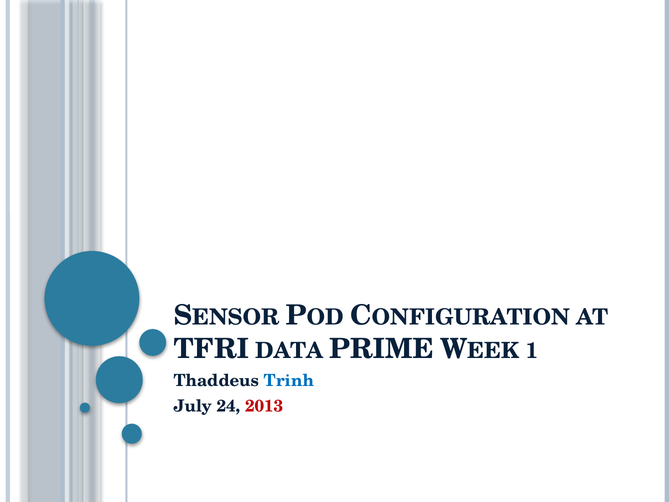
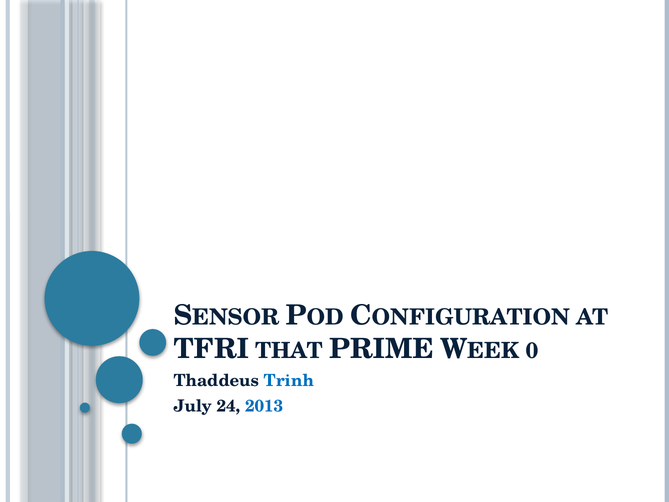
DATA: DATA -> THAT
1: 1 -> 0
2013 colour: red -> blue
